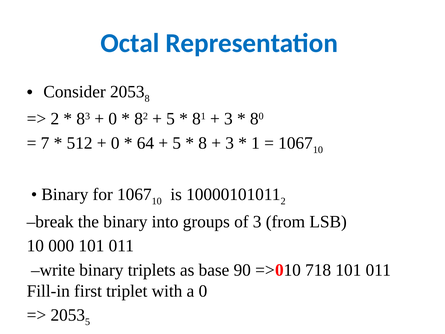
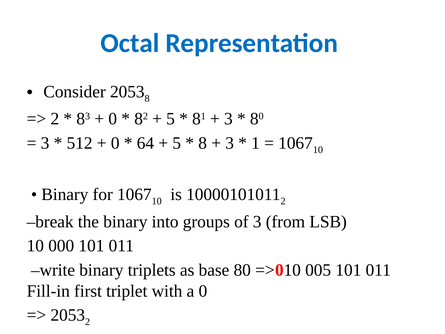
7 at (45, 143): 7 -> 3
base 90: 90 -> 80
718: 718 -> 005
5 at (88, 322): 5 -> 2
